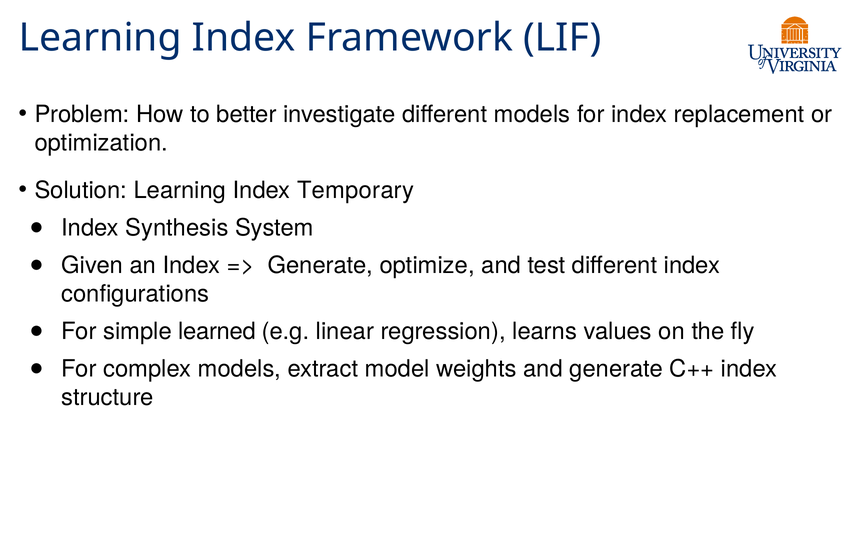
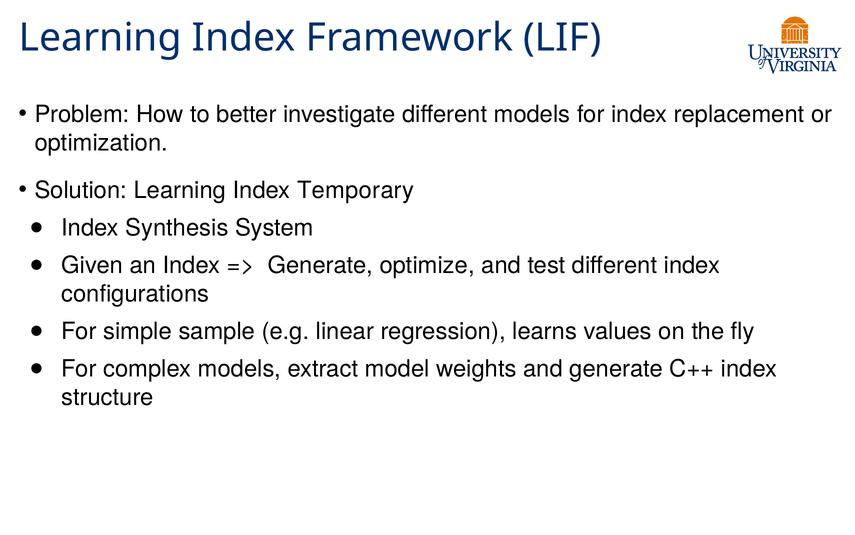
learned: learned -> sample
